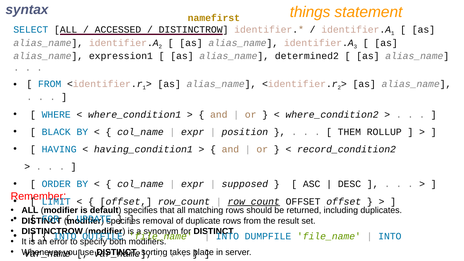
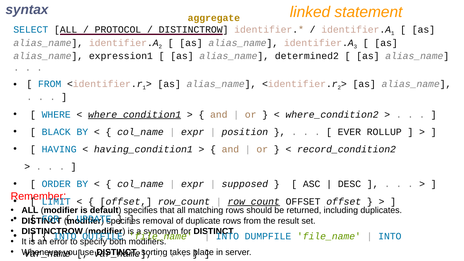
things: things -> linked
namefirst: namefirst -> aggregate
ACCESSED: ACCESSED -> PROTOCOL
where_condition1 underline: none -> present
THEM: THEM -> EVER
